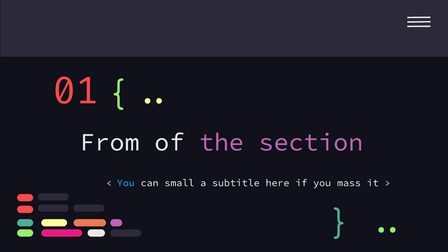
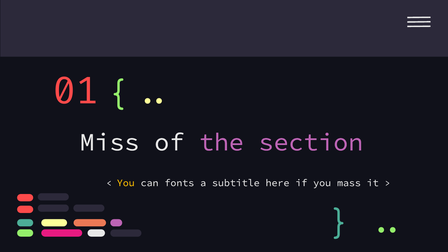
From: From -> Miss
You at (126, 183) colour: light blue -> yellow
small: small -> fonts
